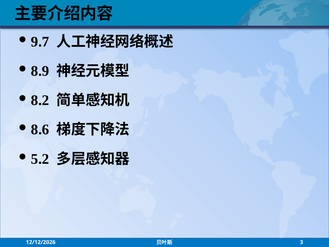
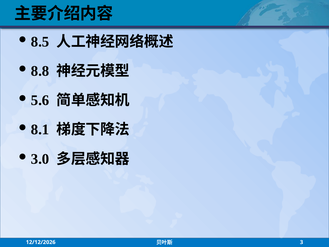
9.7: 9.7 -> 8.5
8.9: 8.9 -> 8.8
8.2: 8.2 -> 5.6
8.6: 8.6 -> 8.1
5.2: 5.2 -> 3.0
